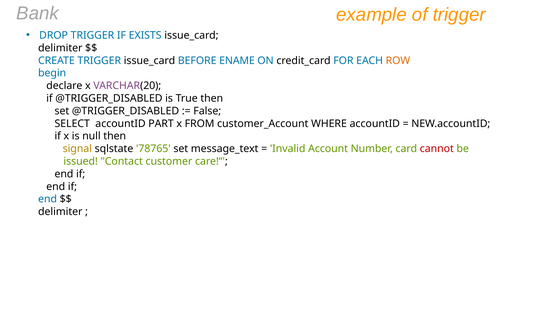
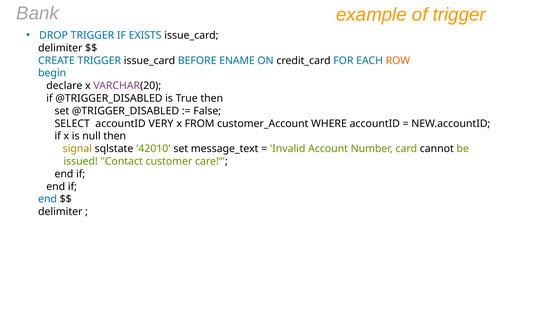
PART: PART -> VERY
78765: 78765 -> 42010
cannot colour: red -> black
